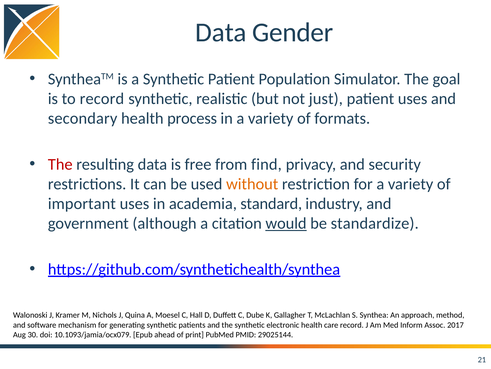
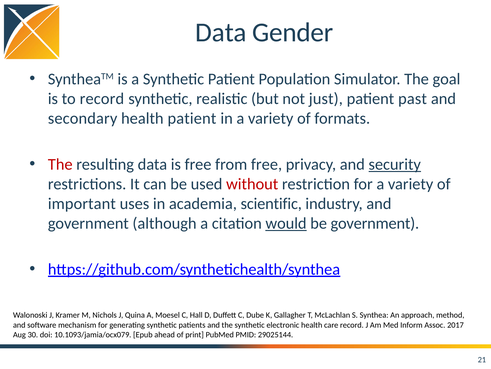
patient uses: uses -> past
health process: process -> patient
from find: find -> free
security underline: none -> present
without colour: orange -> red
standard: standard -> scientific
be standardize: standardize -> government
